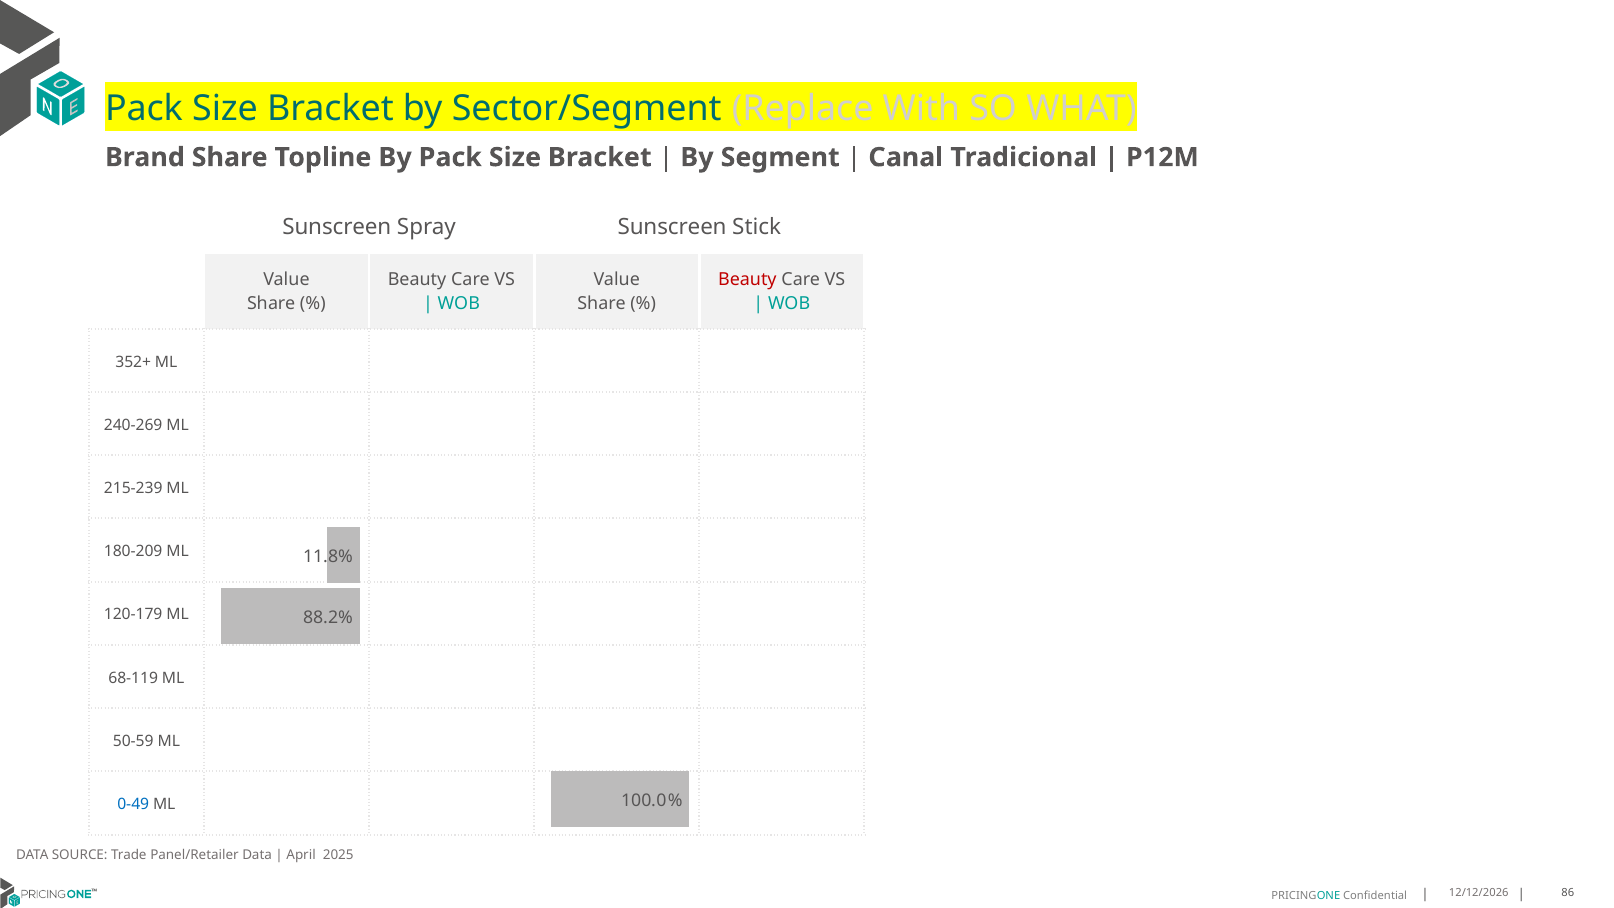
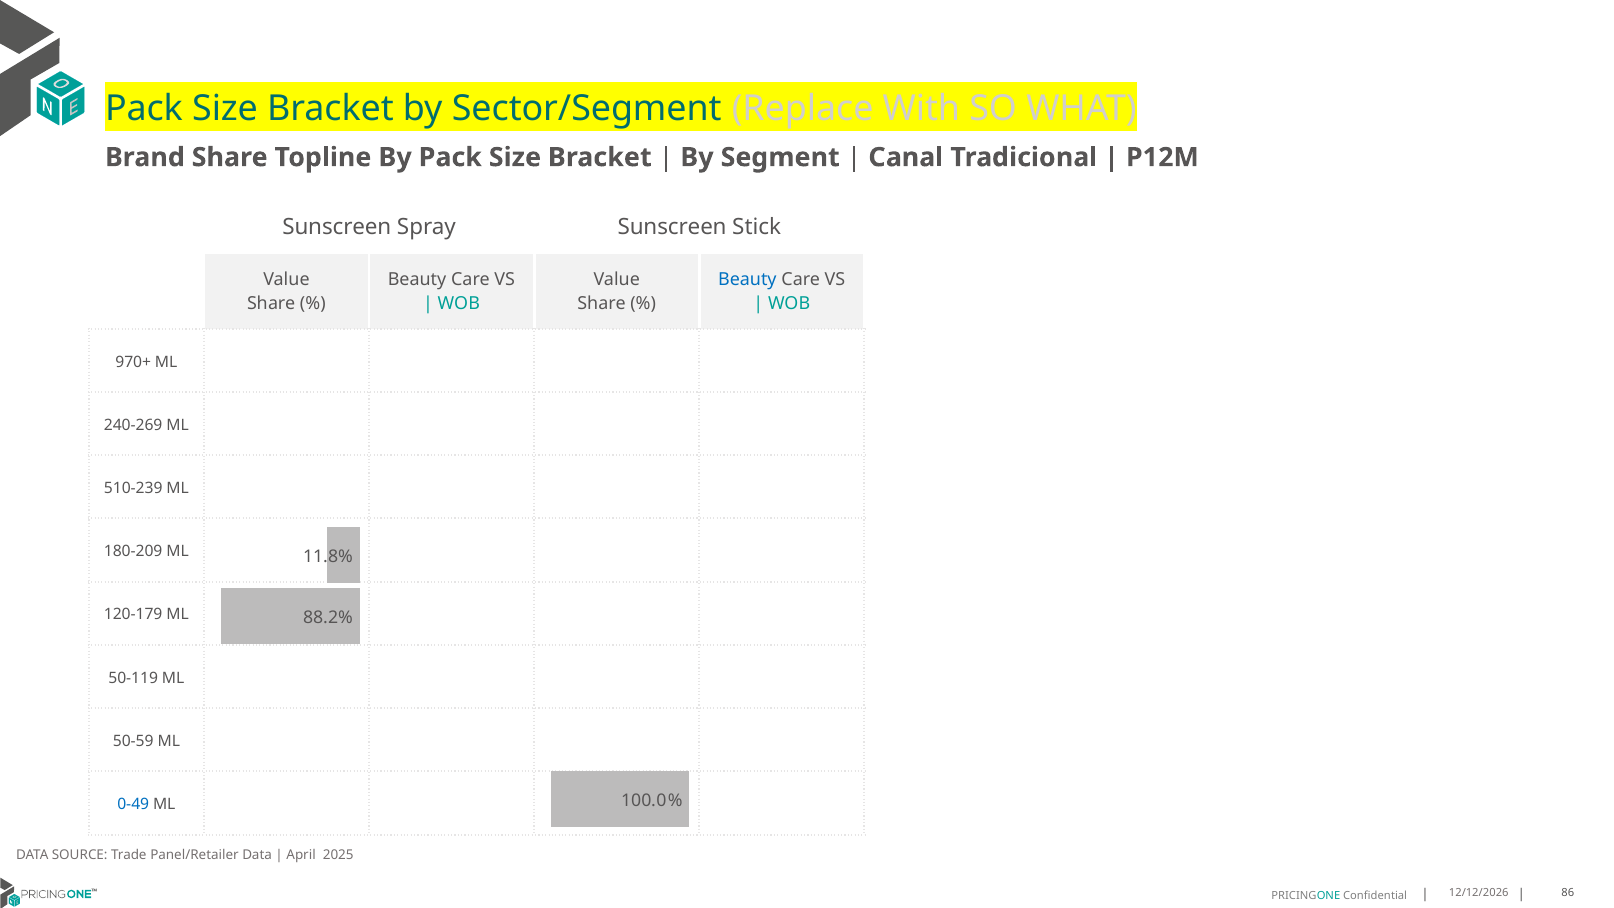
Beauty at (747, 279) colour: red -> blue
352+: 352+ -> 970+
215-239: 215-239 -> 510-239
68-119: 68-119 -> 50-119
